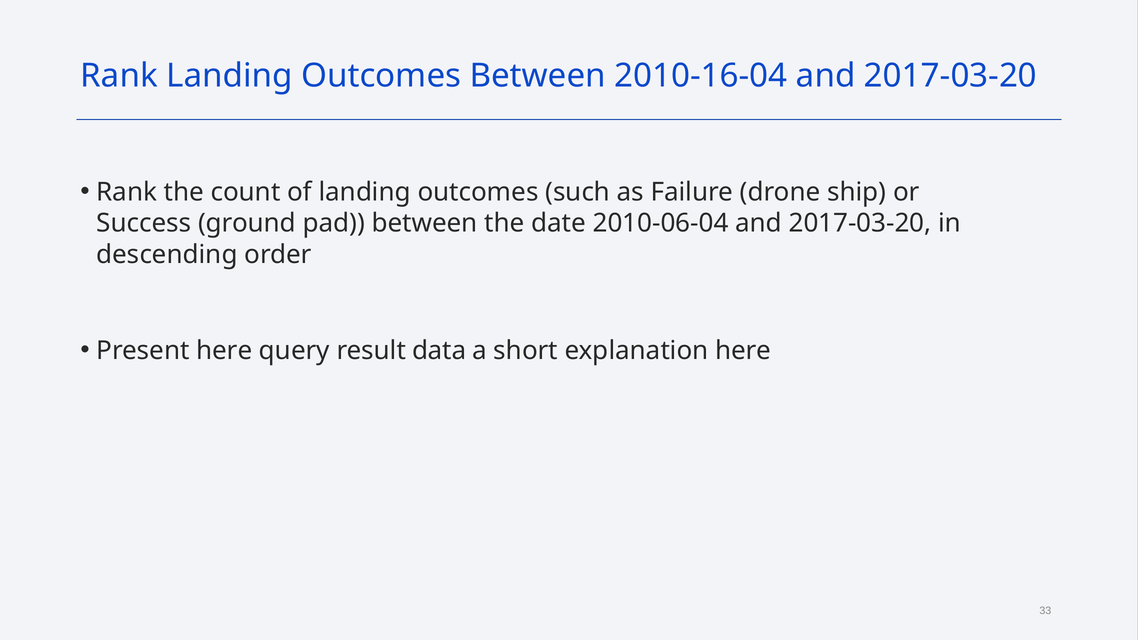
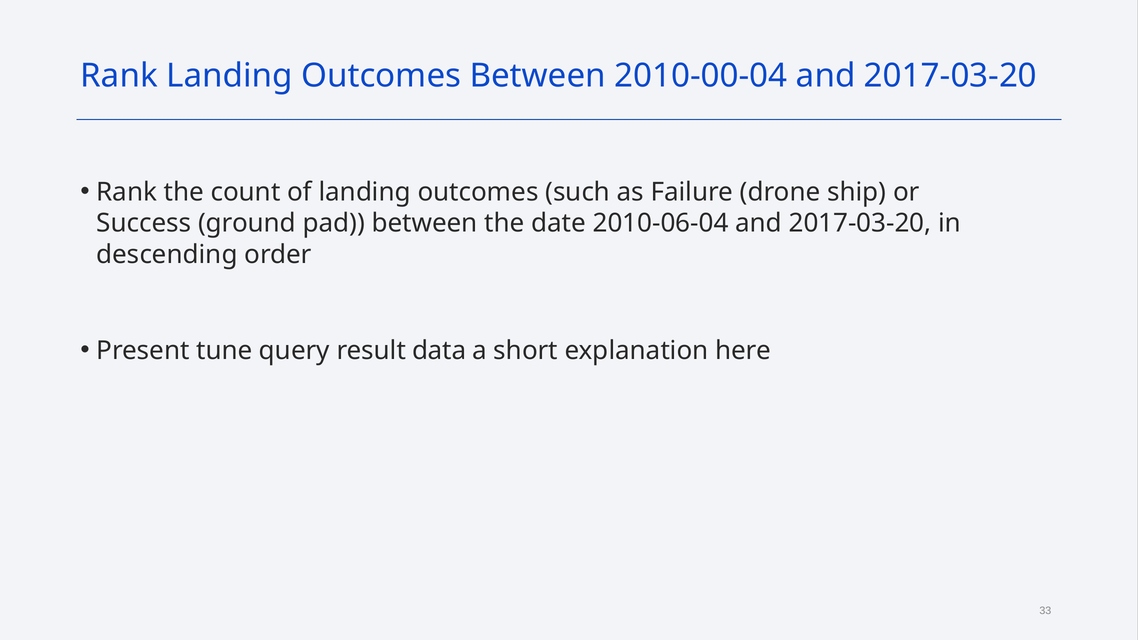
2010-16-04: 2010-16-04 -> 2010-00-04
Present here: here -> tune
